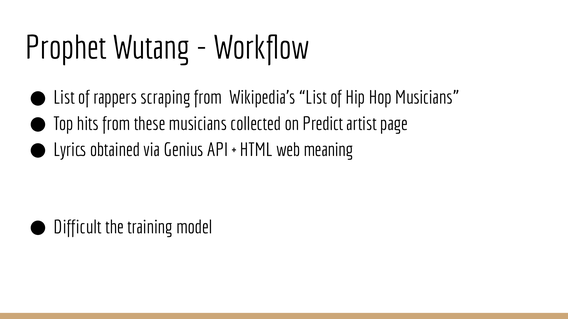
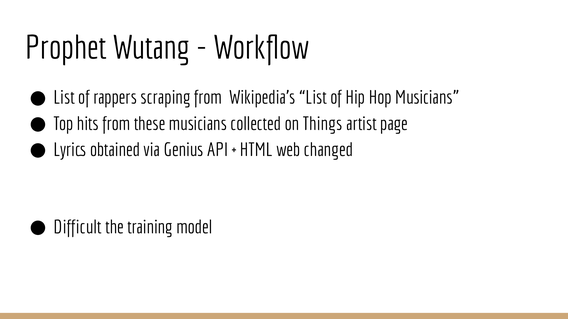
Predict: Predict -> Things
meaning: meaning -> changed
